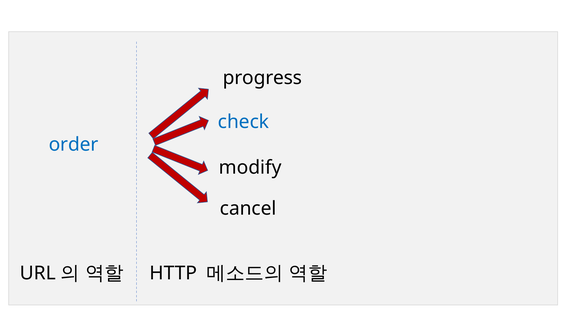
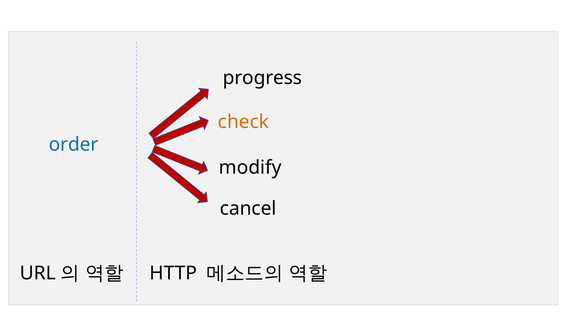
check colour: blue -> orange
